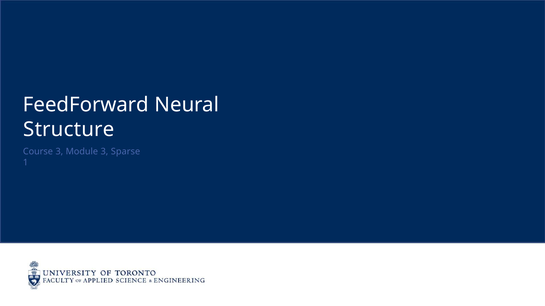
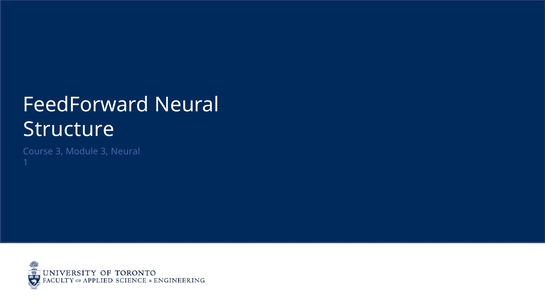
3 Sparse: Sparse -> Neural
